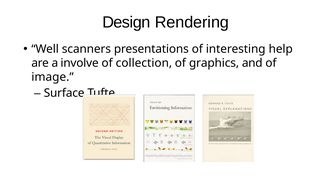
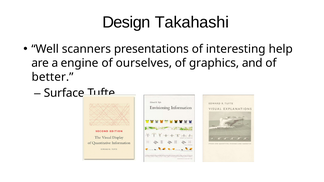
Rendering: Rendering -> Takahashi
involve: involve -> engine
collection: collection -> ourselves
image: image -> better
